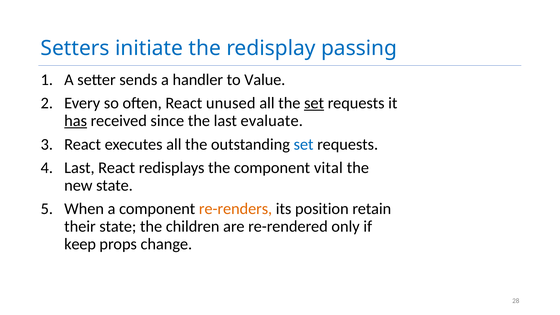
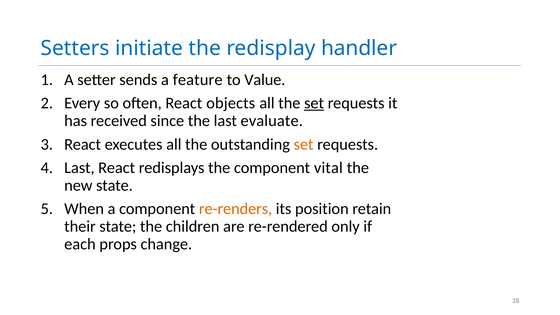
passing: passing -> handler
handler: handler -> feature
unused: unused -> objects
has underline: present -> none
set at (304, 144) colour: blue -> orange
keep: keep -> each
